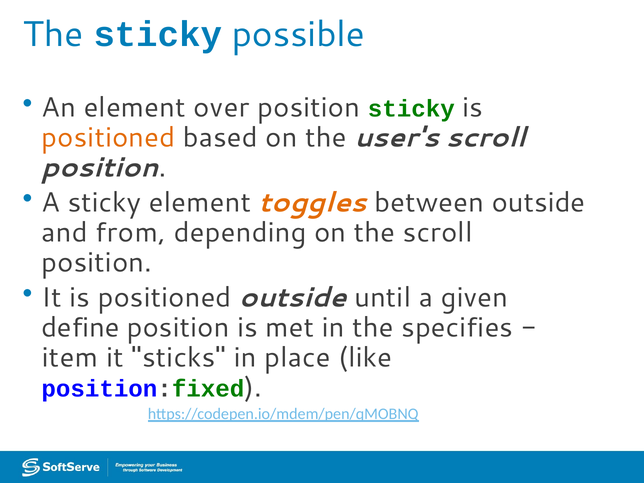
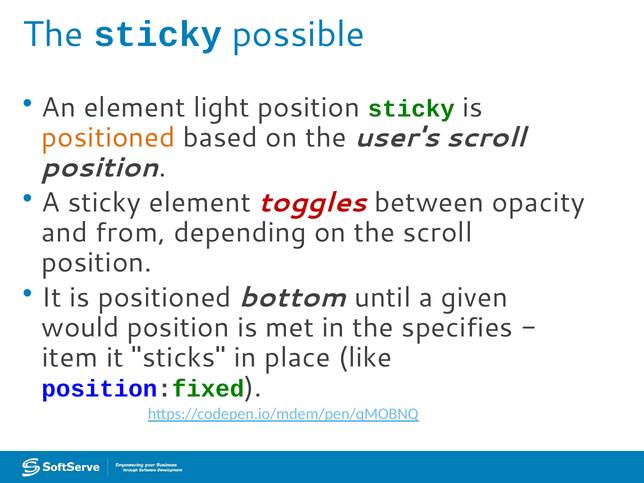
over: over -> light
toggles colour: orange -> red
between outside: outside -> opacity
positioned outside: outside -> bottom
define: define -> would
